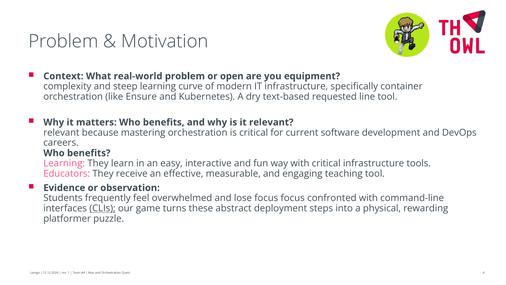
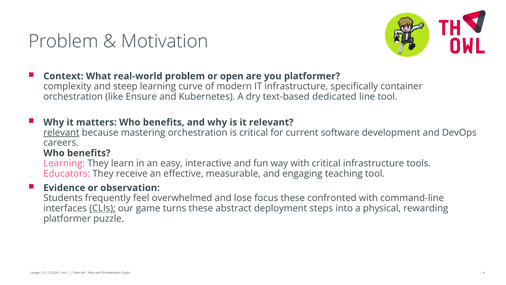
you equipment: equipment -> platformer
requested: requested -> dedicated
relevant at (61, 132) underline: none -> present
focus focus: focus -> these
